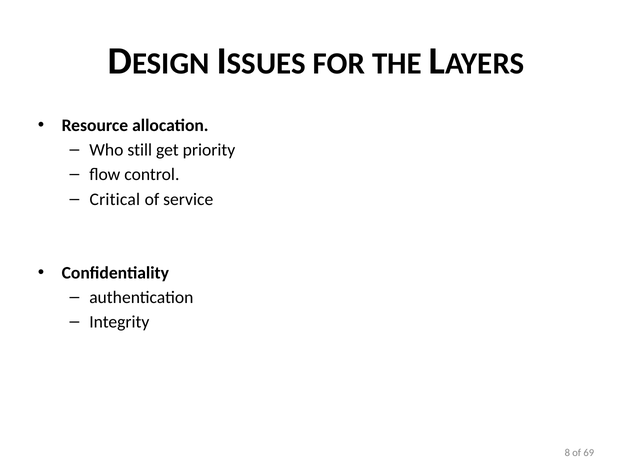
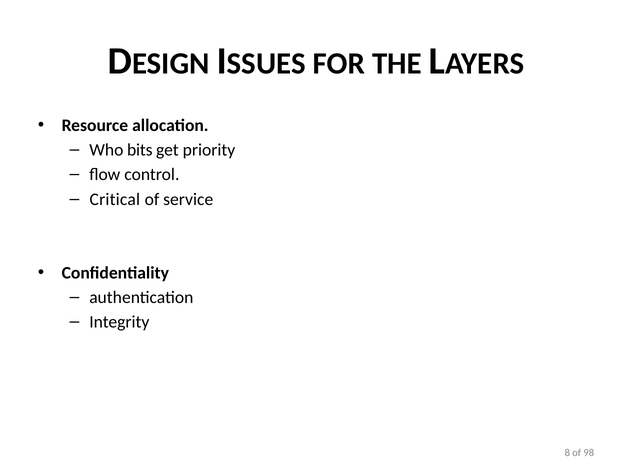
still: still -> bits
69: 69 -> 98
